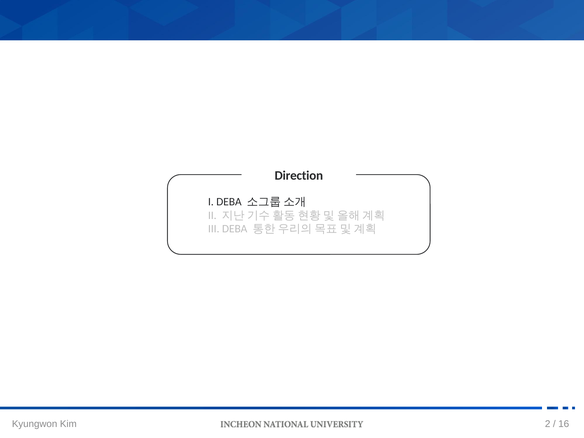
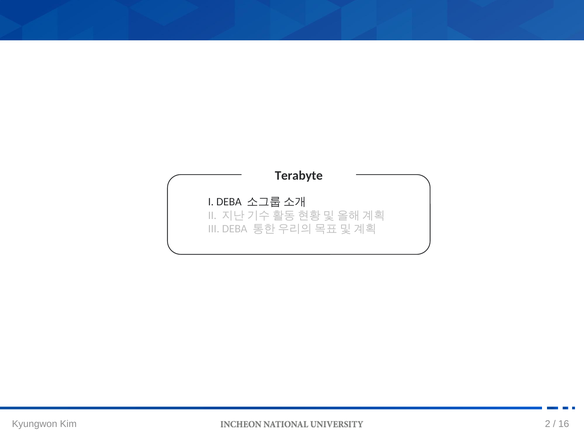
Direction: Direction -> Terabyte
